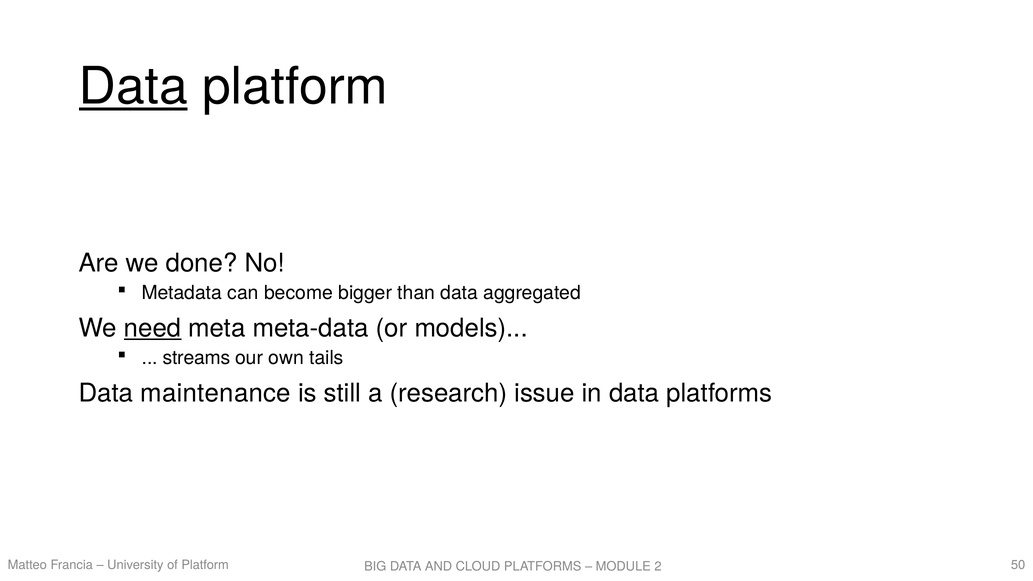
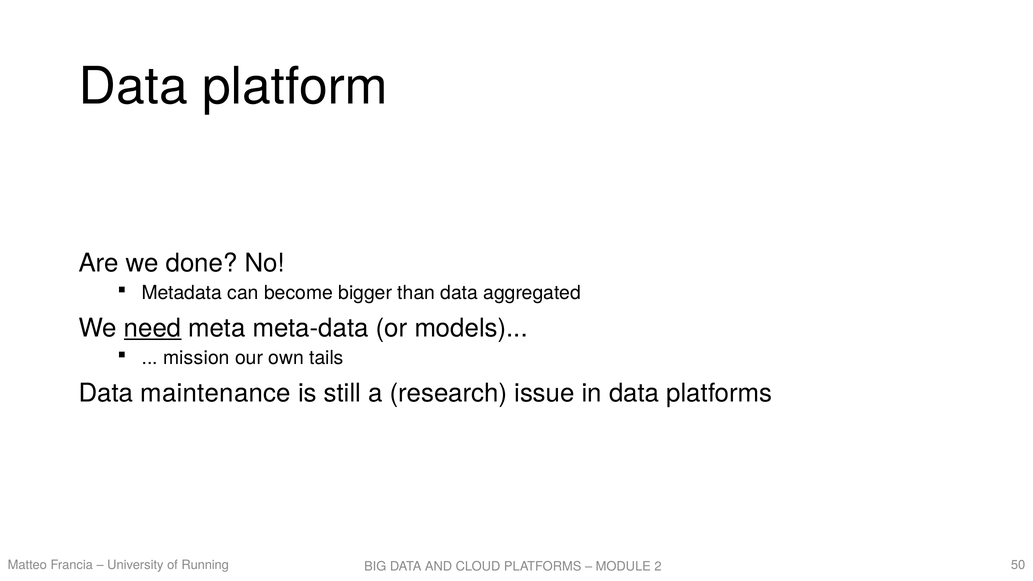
Data at (133, 87) underline: present -> none
streams: streams -> mission
of Platform: Platform -> Running
